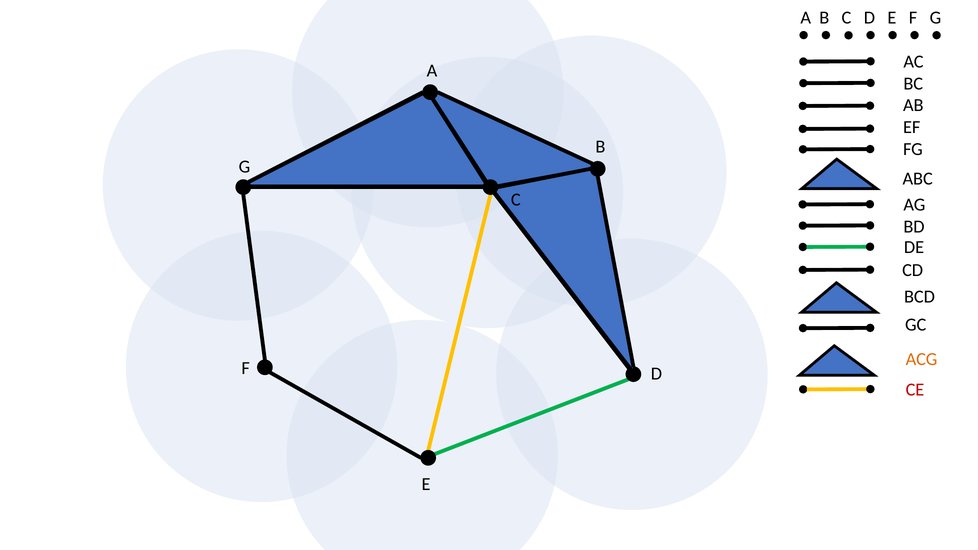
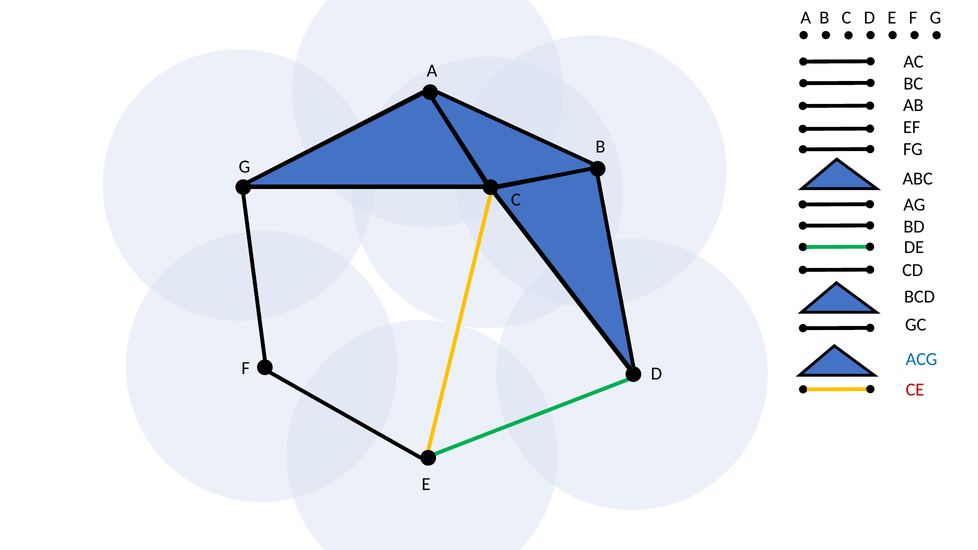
ACG colour: orange -> blue
